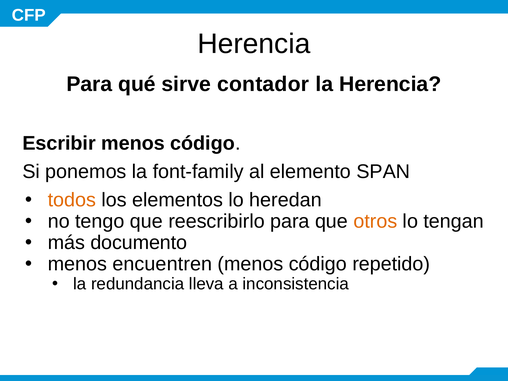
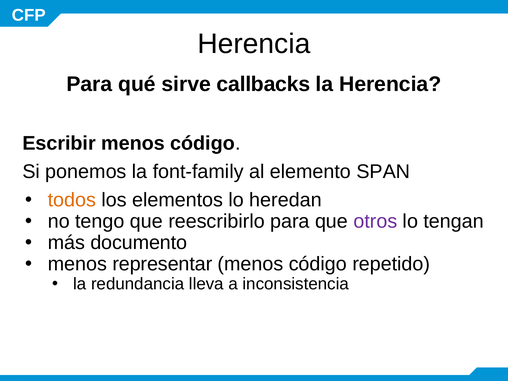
contador: contador -> callbacks
otros colour: orange -> purple
encuentren: encuentren -> representar
